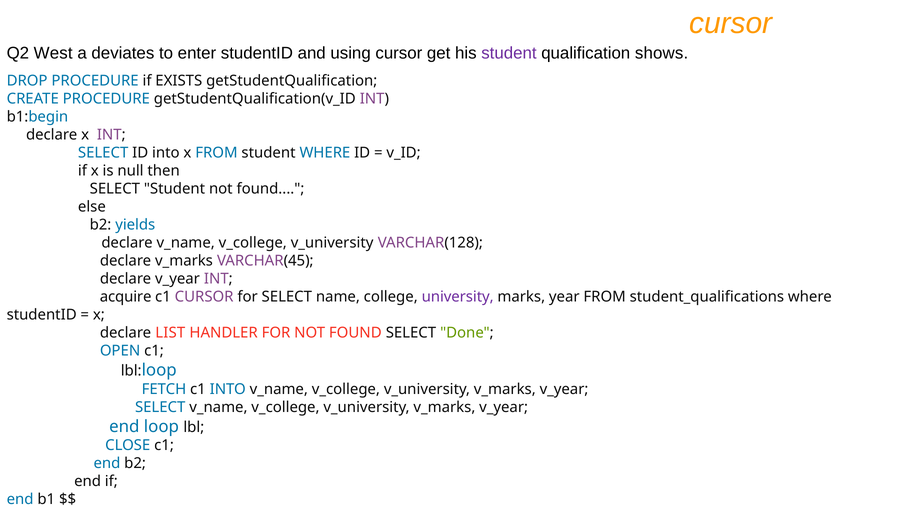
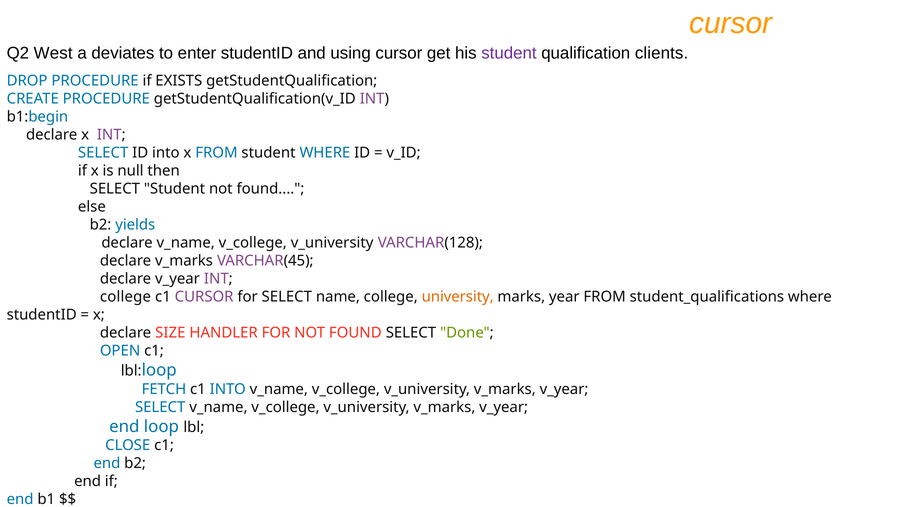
shows: shows -> clients
acquire at (126, 296): acquire -> college
university colour: purple -> orange
LIST: LIST -> SIZE
